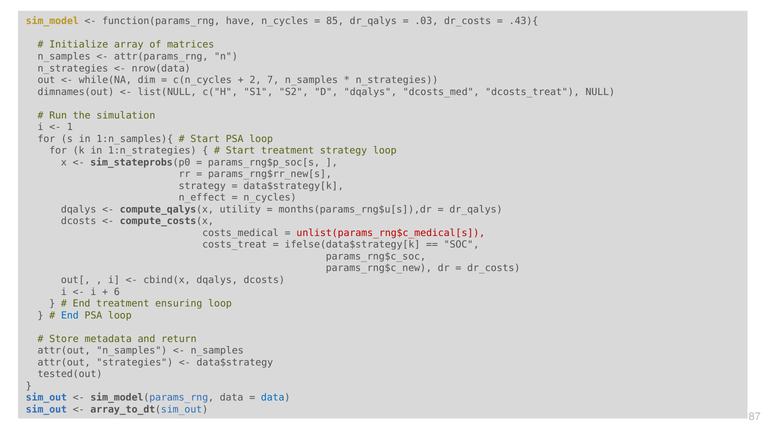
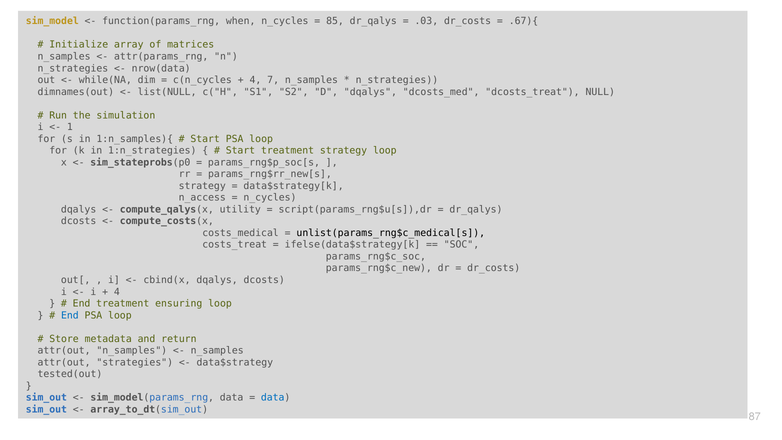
have: have -> when
.43){: .43){ -> .67){
2 at (255, 80): 2 -> 4
n_effect: n_effect -> n_access
months(params_rng$u[s]),dr: months(params_rng$u[s]),dr -> script(params_rng$u[s]),dr
unlist(params_rng$c_medical[s colour: red -> black
6 at (117, 292): 6 -> 4
